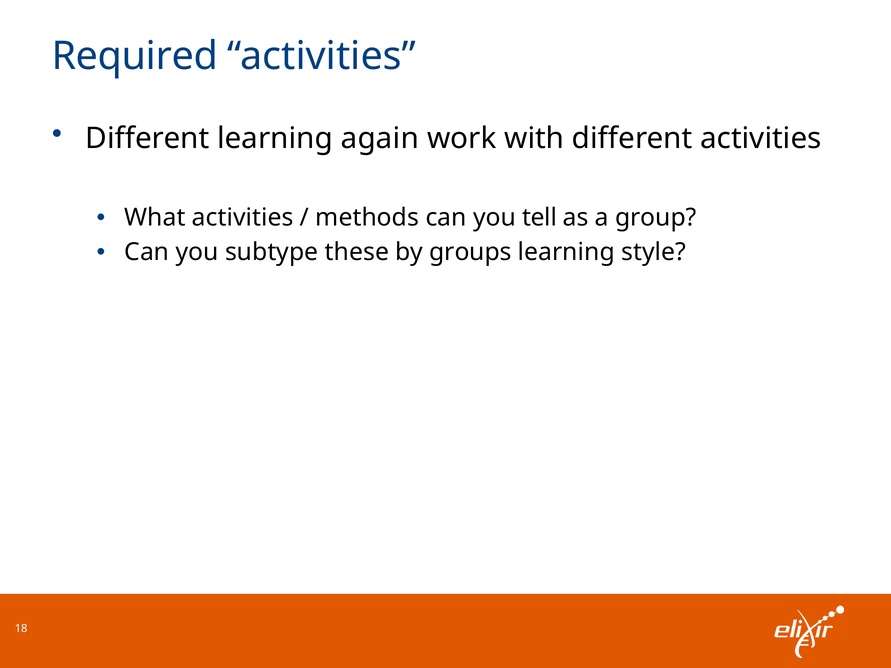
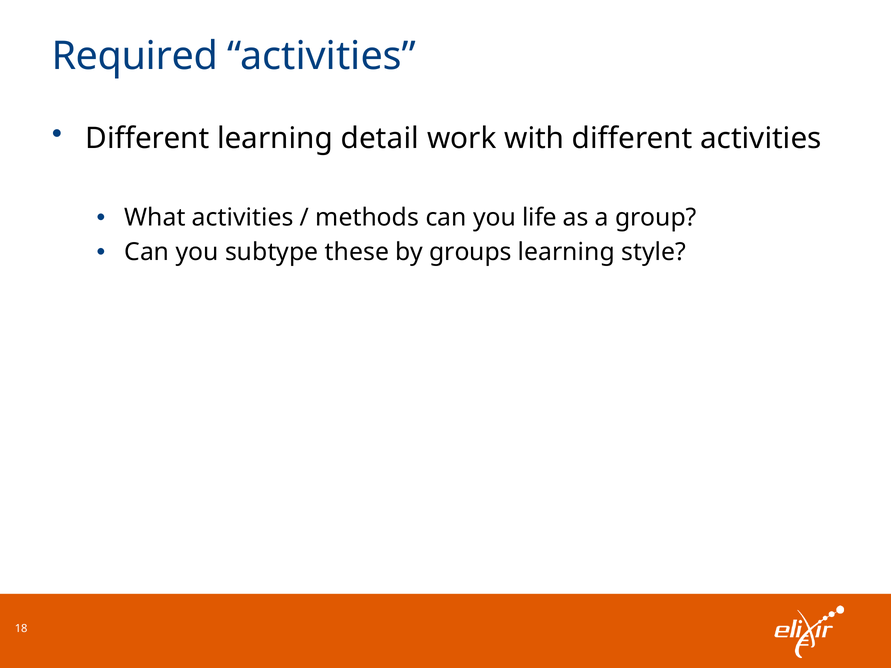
again: again -> detail
tell: tell -> life
